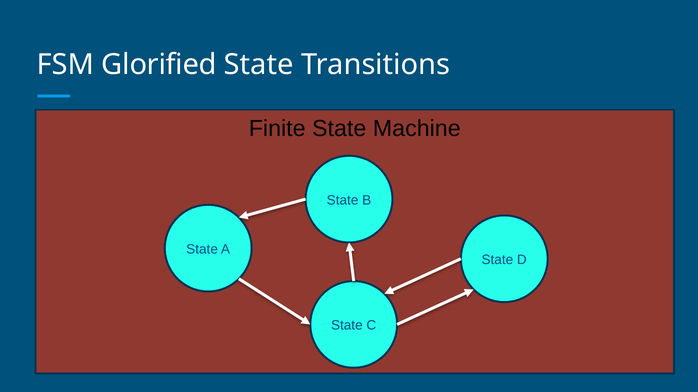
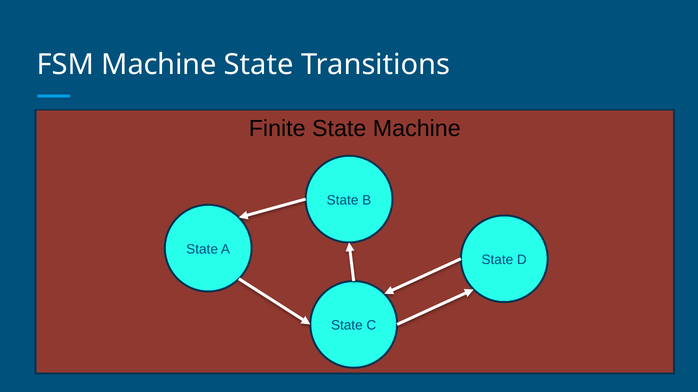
FSM Glorified: Glorified -> Machine
